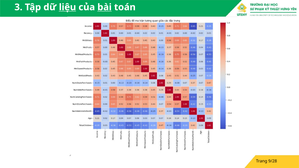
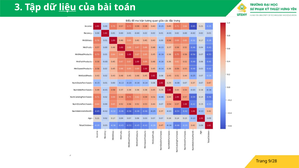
bài underline: present -> none
